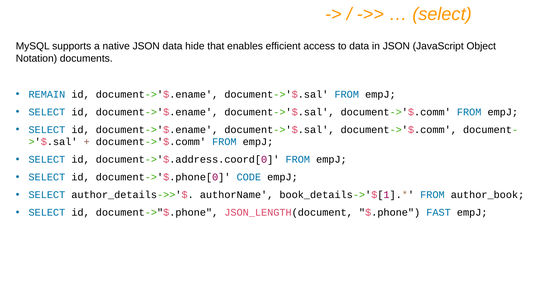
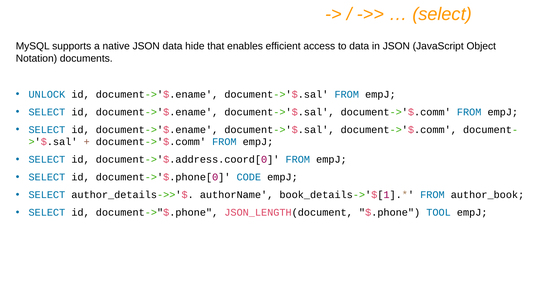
REMAIN: REMAIN -> UNLOCK
FAST: FAST -> TOOL
